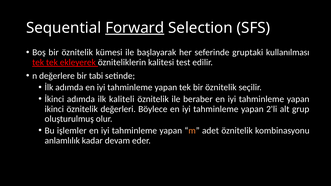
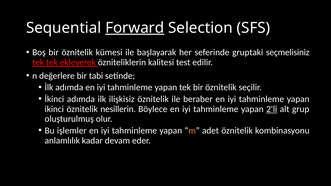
kullanılması: kullanılması -> seçmelisiniz
kaliteli: kaliteli -> ilişkisiz
değerleri: değerleri -> nesillerin
2'li underline: none -> present
